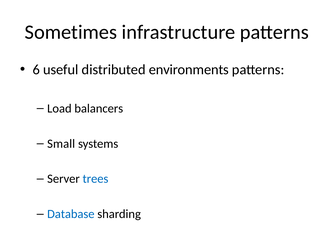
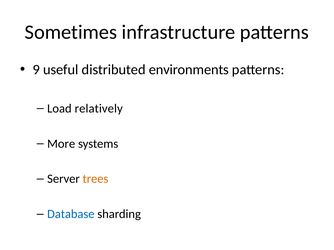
6: 6 -> 9
balancers: balancers -> relatively
Small: Small -> More
trees colour: blue -> orange
